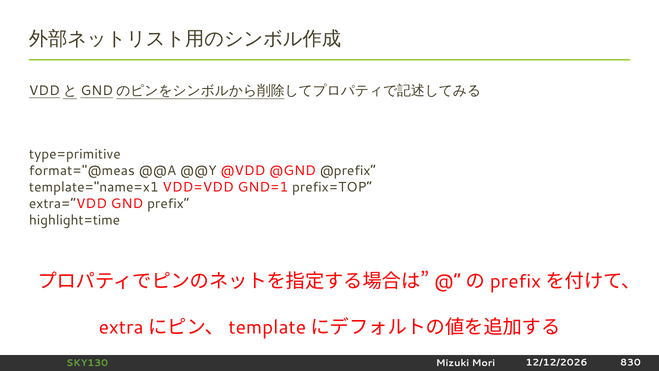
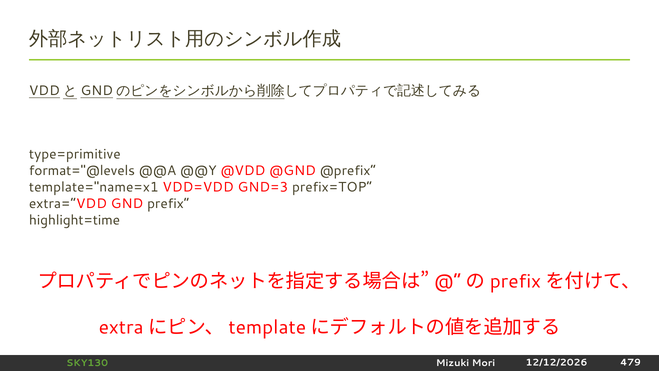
format="@meas: format="@meas -> format="@levels
GND=1: GND=1 -> GND=3
830: 830 -> 479
